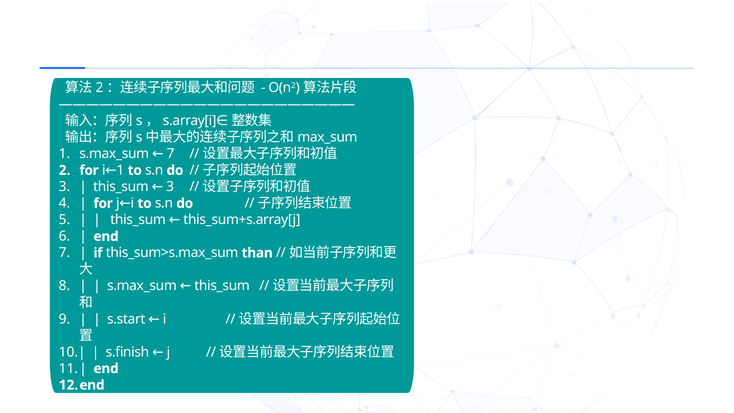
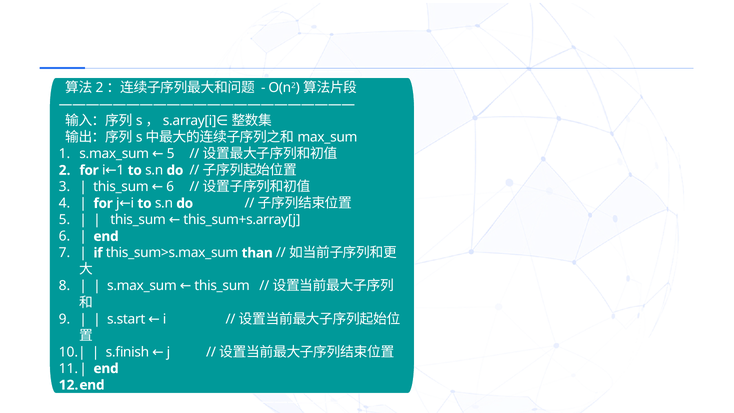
s.max_sum 7: 7 -> 5
this_sum 3: 3 -> 6
